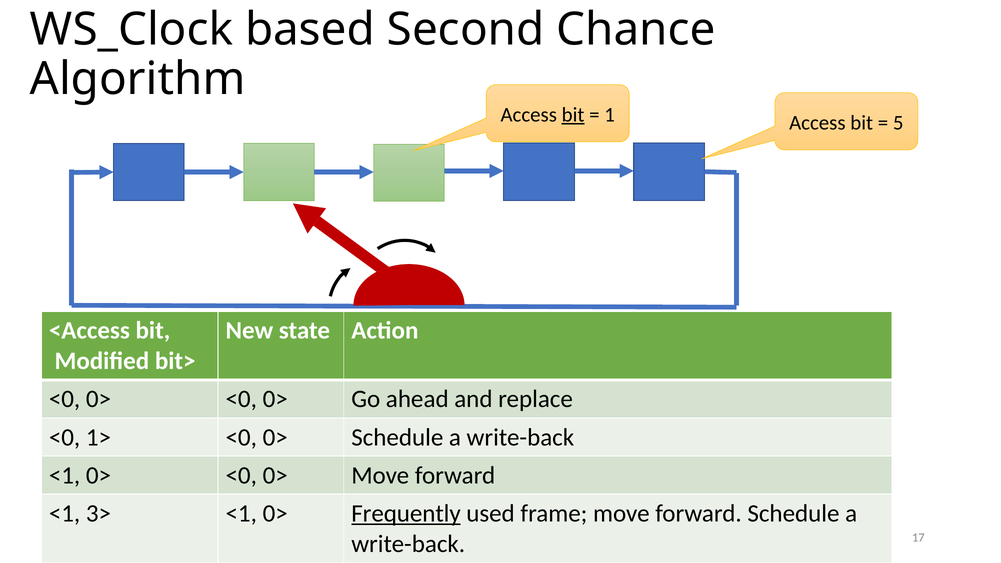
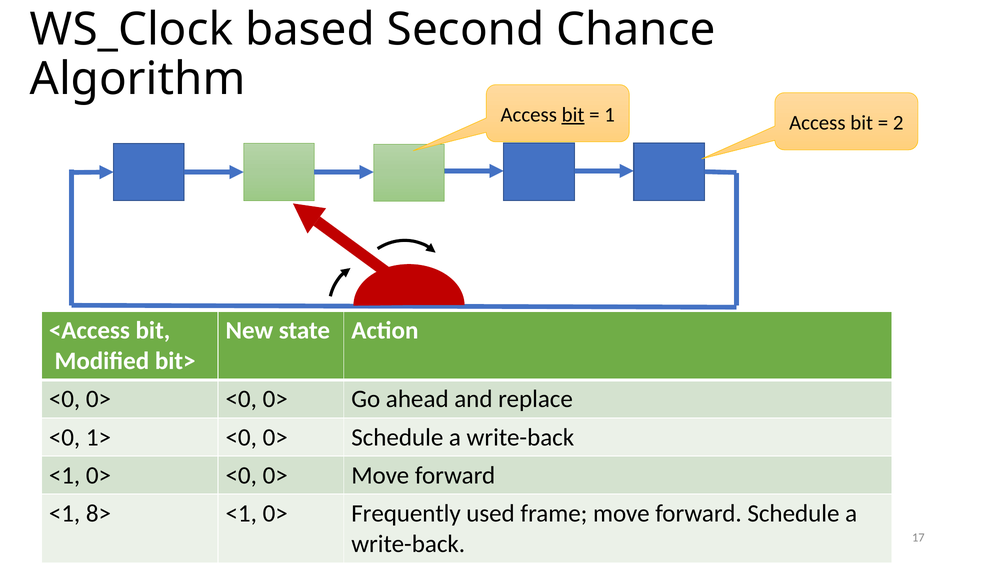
5: 5 -> 2
3>: 3> -> 8>
Frequently underline: present -> none
